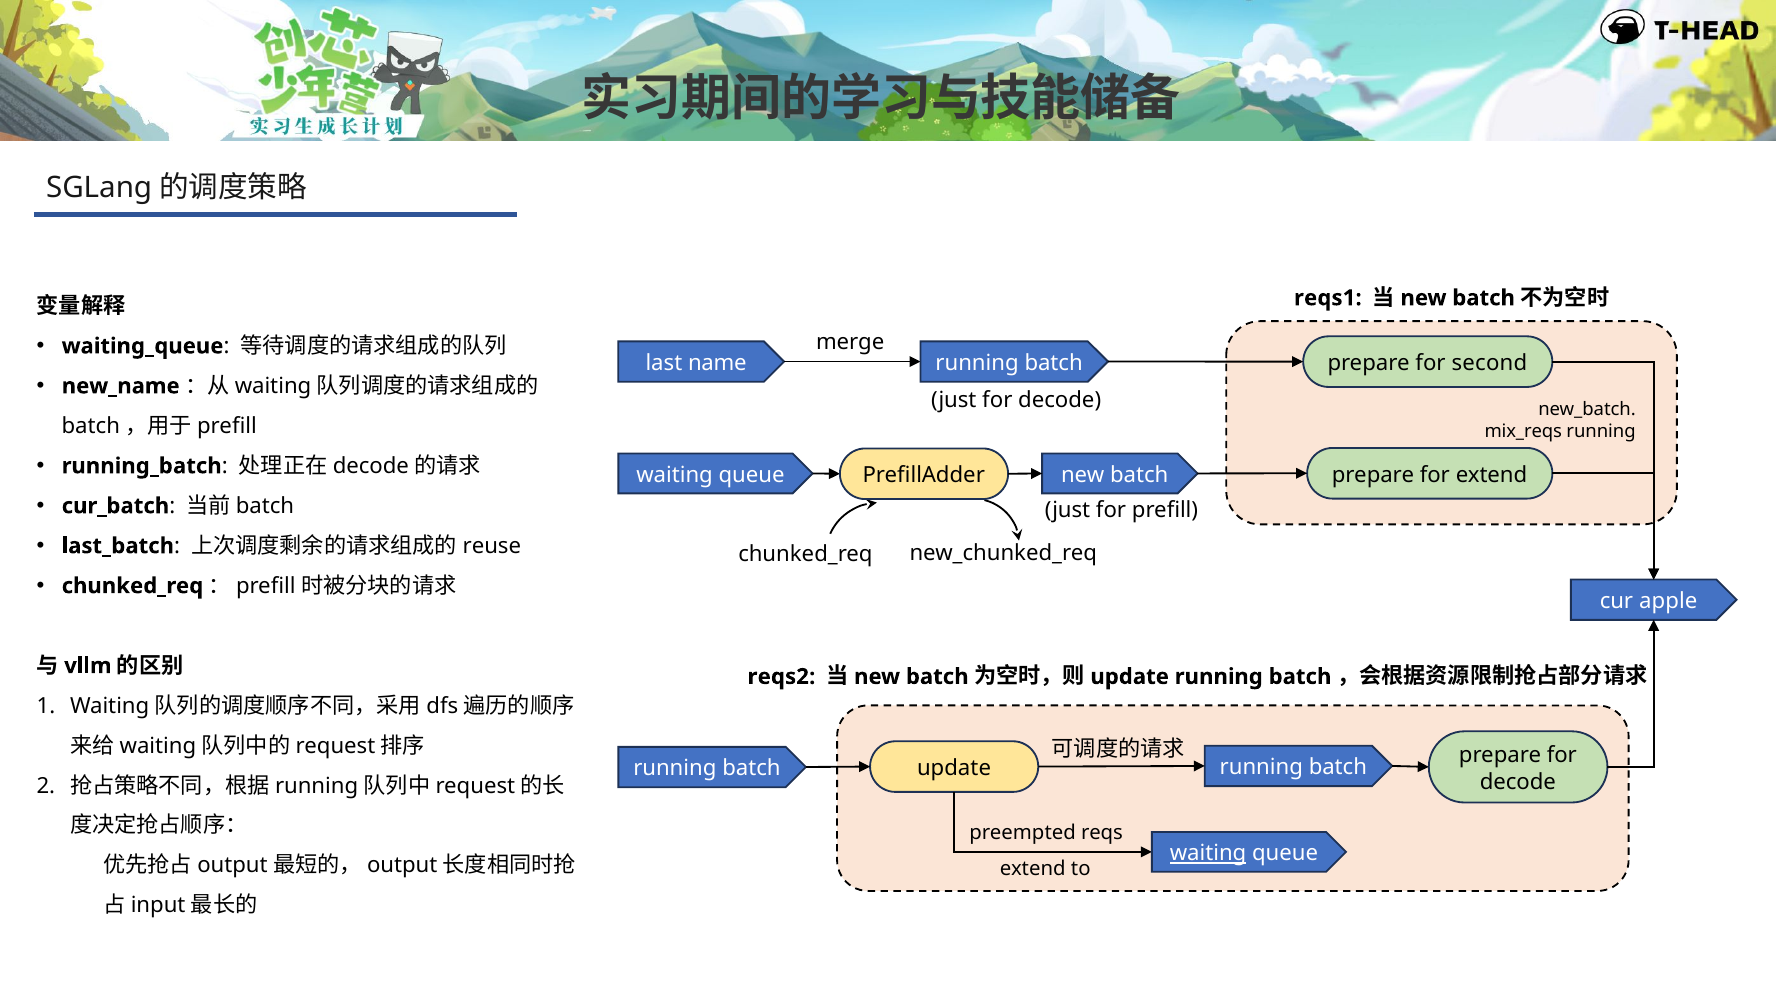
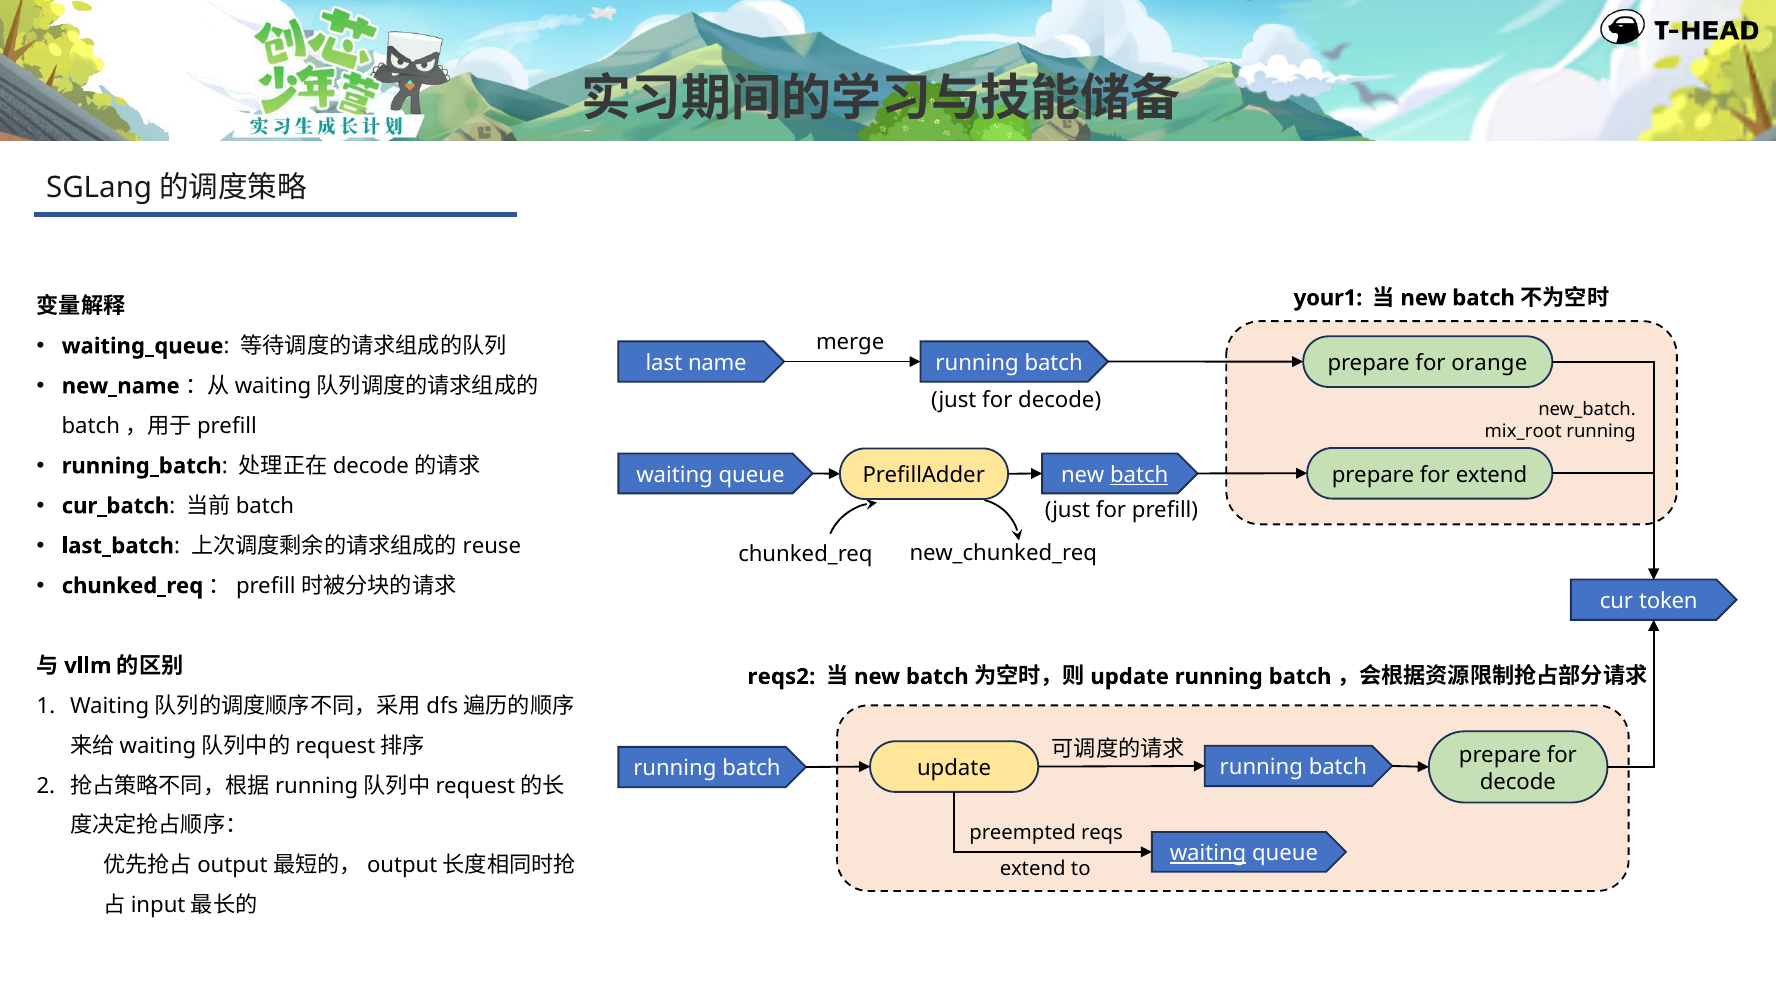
reqs1: reqs1 -> your1
second: second -> orange
mix_reqs: mix_reqs -> mix_root
batch at (1139, 475) underline: none -> present
apple: apple -> token
